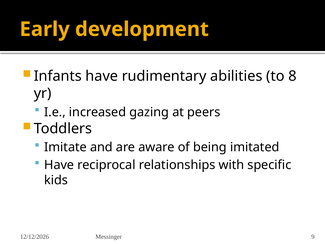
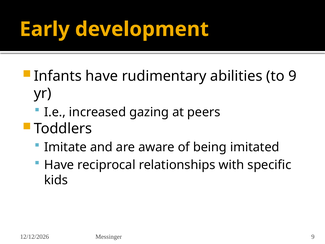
to 8: 8 -> 9
